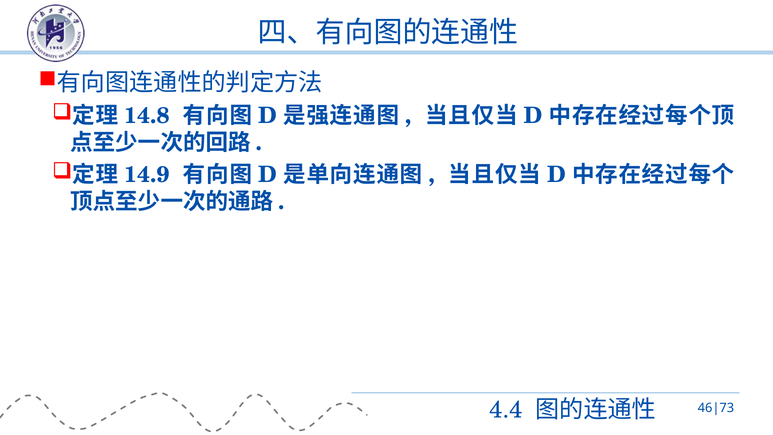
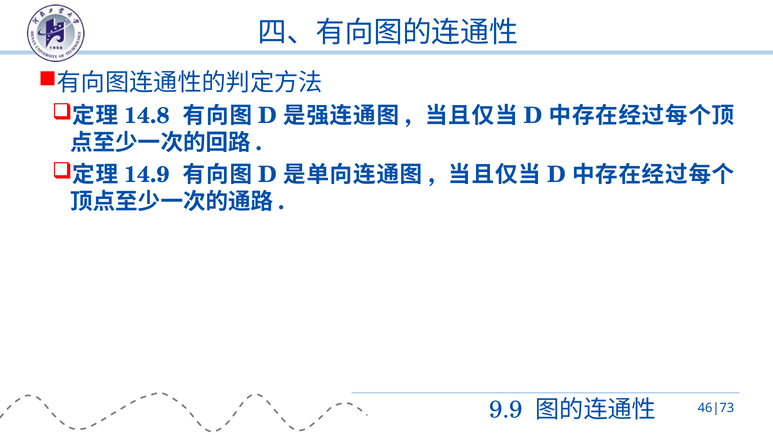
4.4: 4.4 -> 9.9
